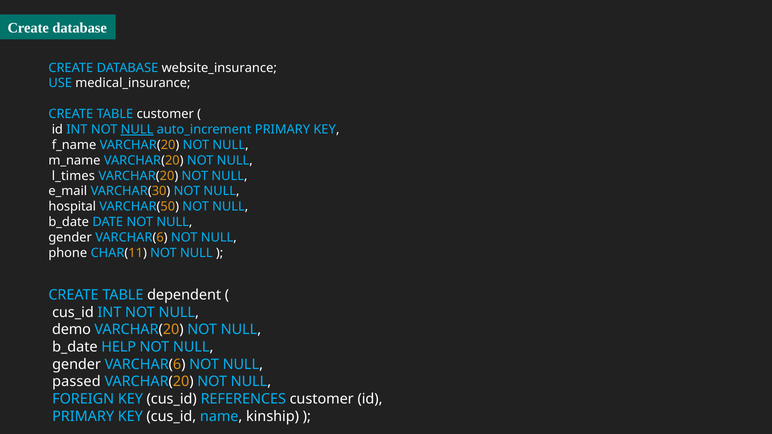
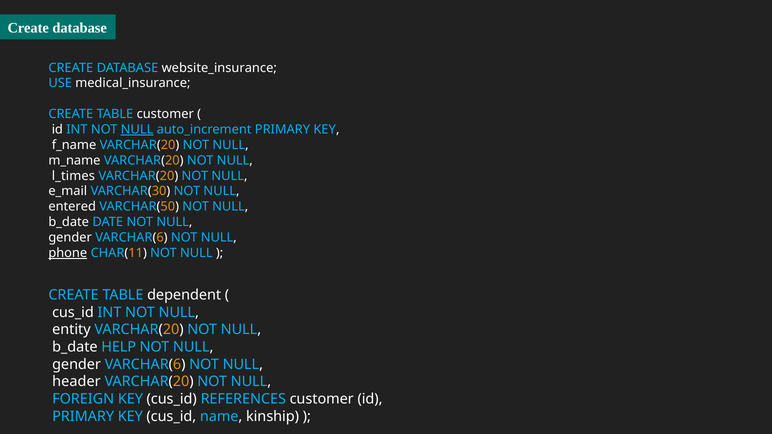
hospital: hospital -> entered
phone underline: none -> present
demo: demo -> entity
passed: passed -> header
